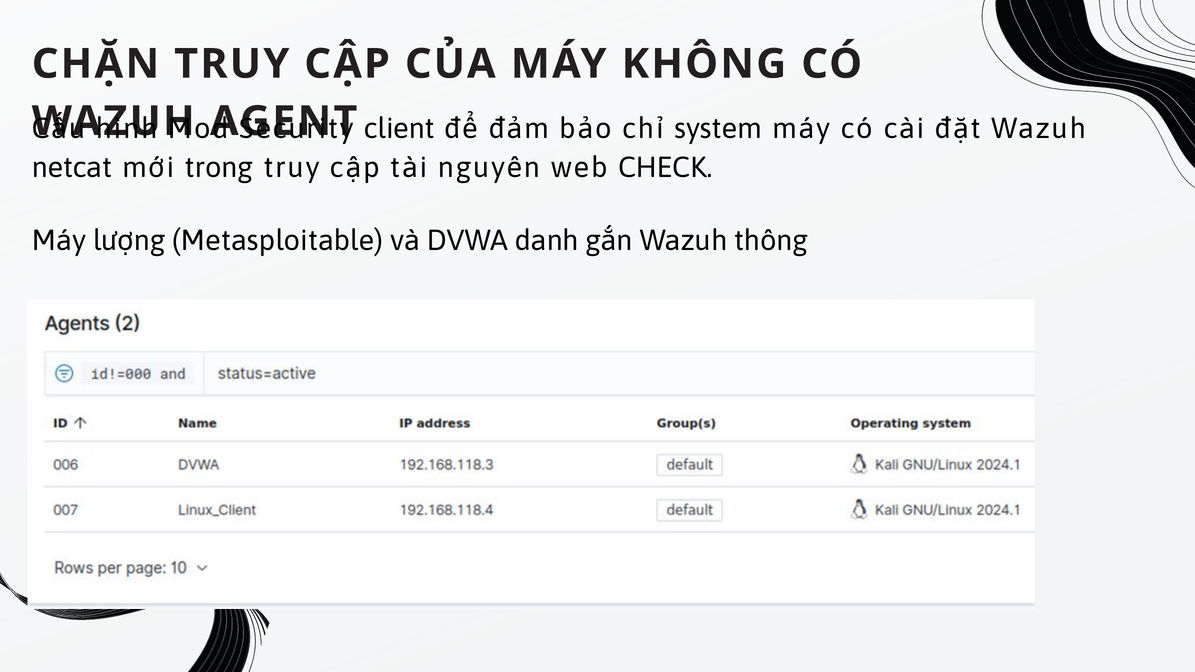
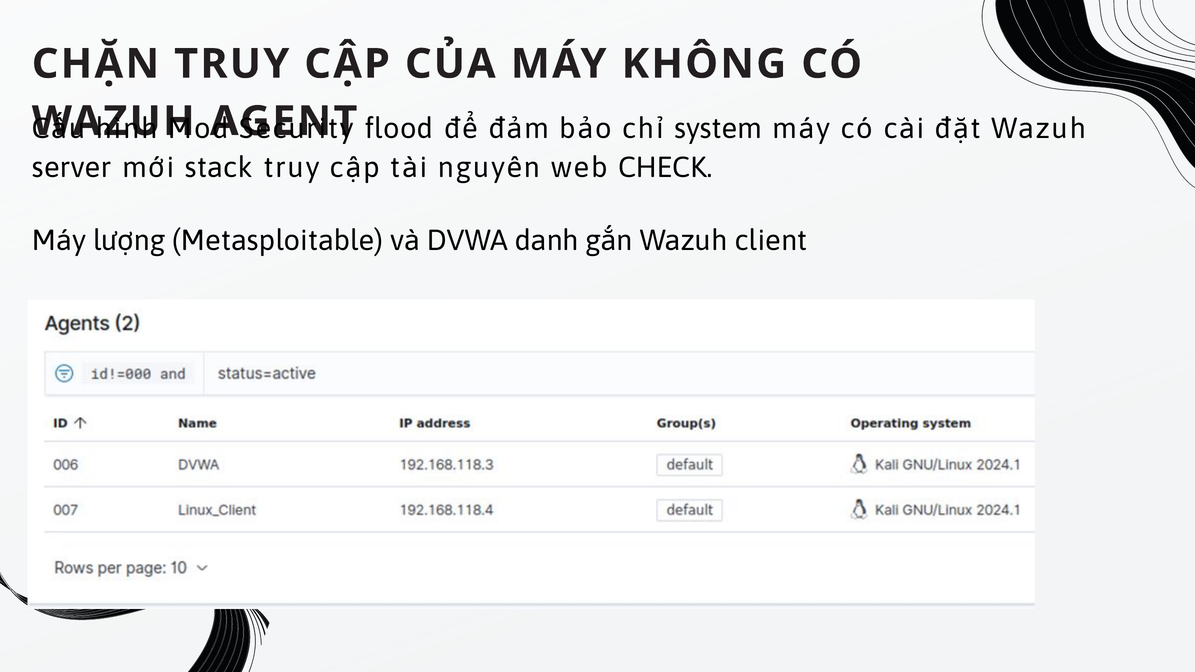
client: client -> flood
netcat: netcat -> server
trong: trong -> stack
thông: thông -> client
